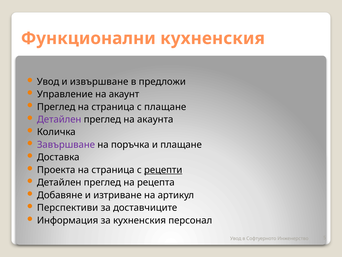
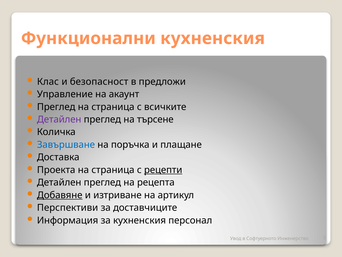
Увод at (48, 81): Увод -> Клас
извършване: извършване -> безопасност
с плащане: плащане -> всичките
акаунта: акаунта -> търсене
Завършване colour: purple -> blue
Добавяне underline: none -> present
